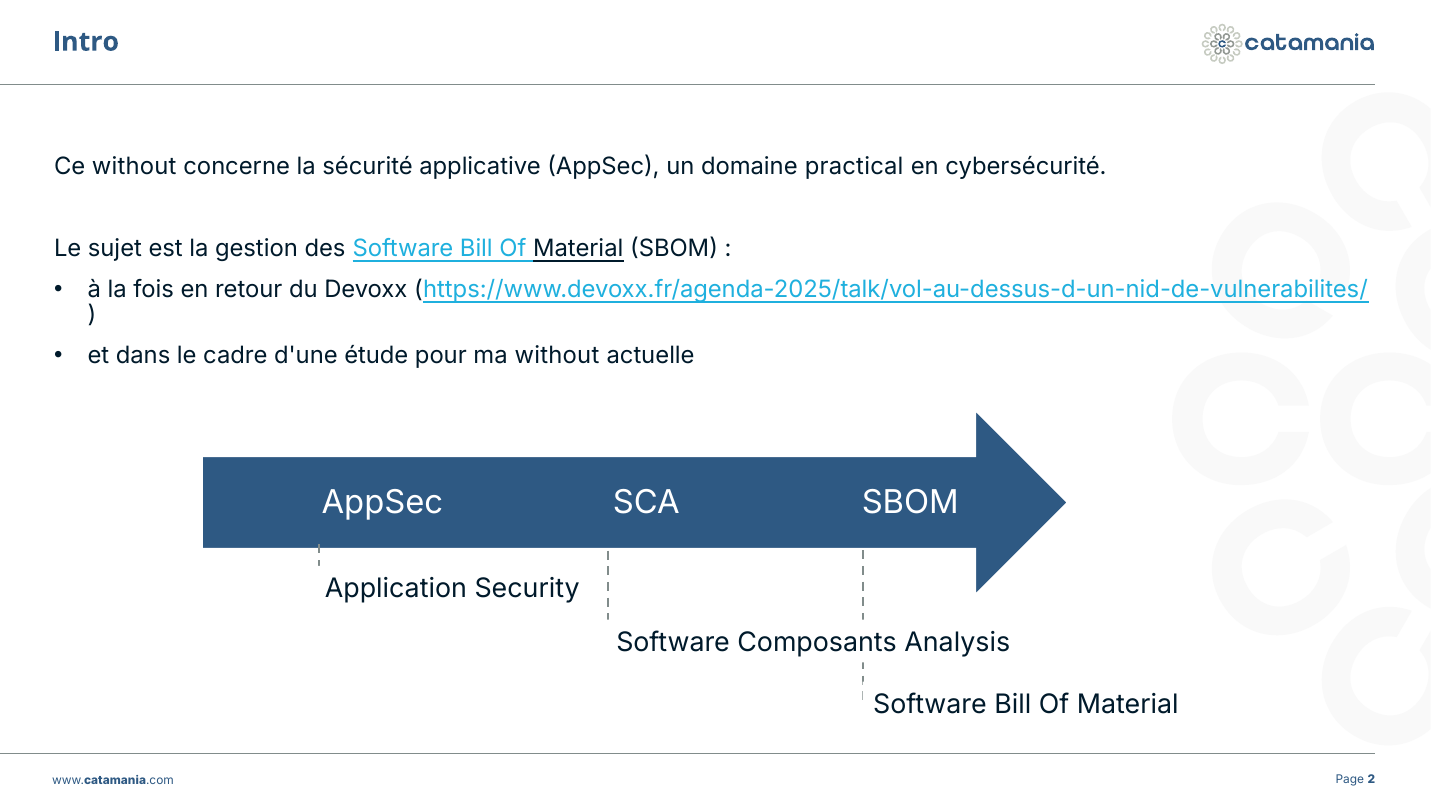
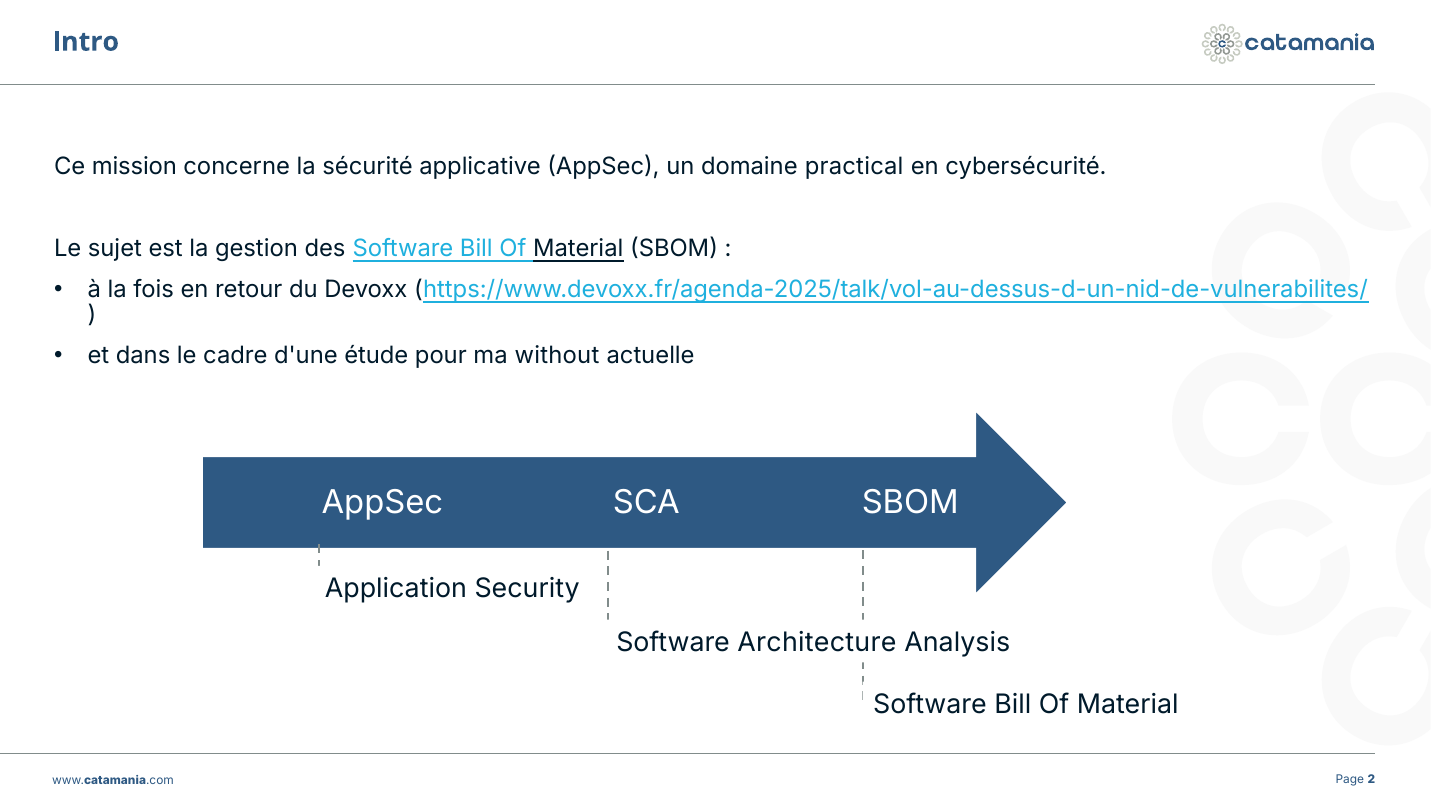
Ce without: without -> mission
Composants: Composants -> Architecture
